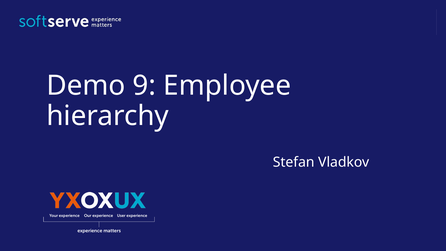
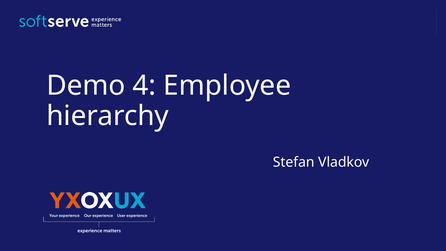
9: 9 -> 4
